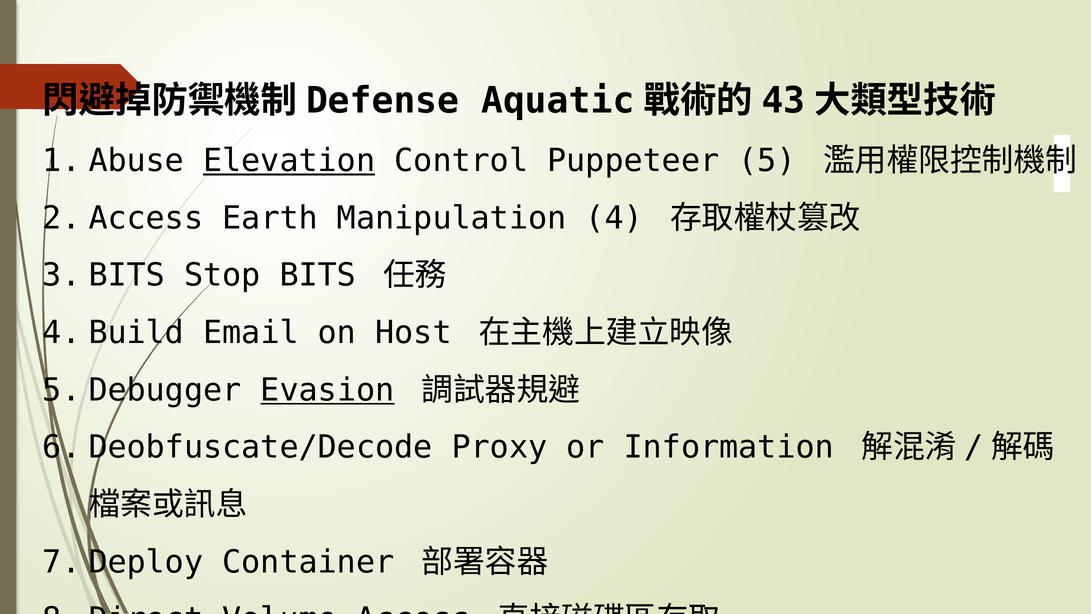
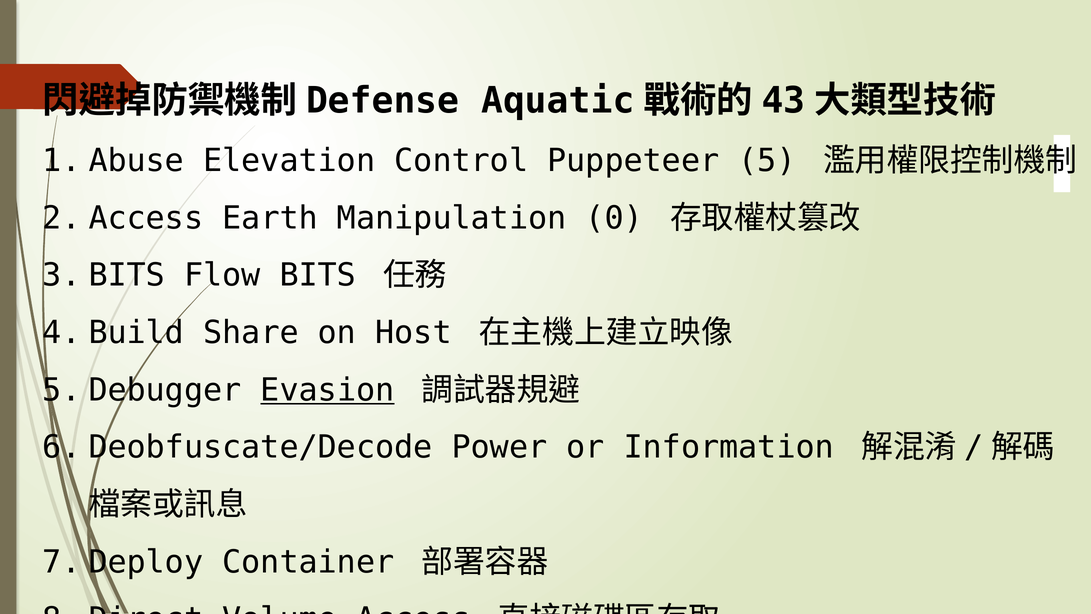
Elevation underline: present -> none
4: 4 -> 0
Stop: Stop -> Flow
Email: Email -> Share
Proxy: Proxy -> Power
